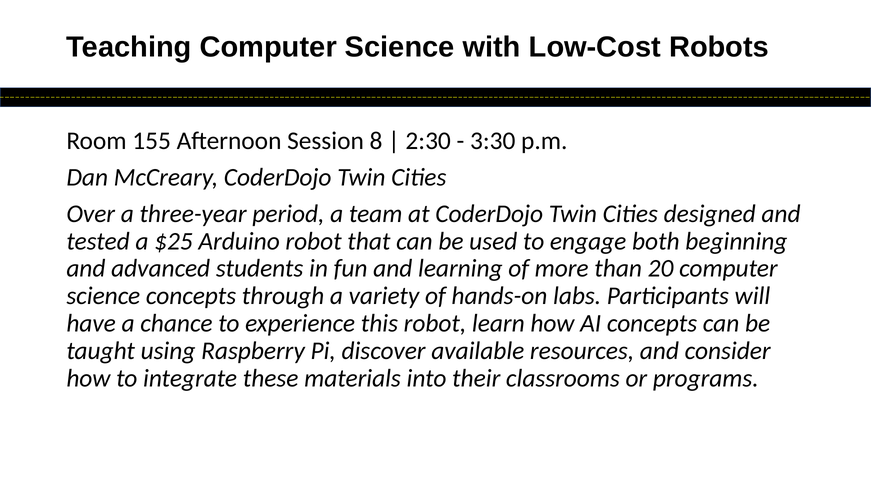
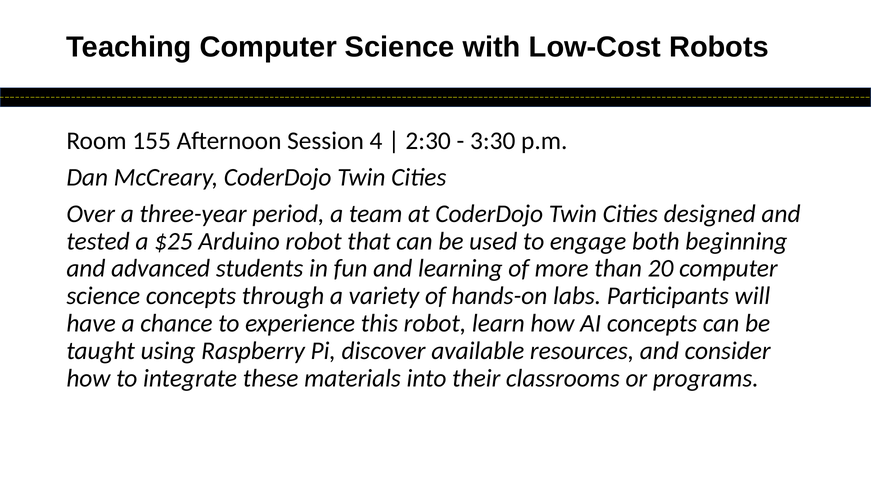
8: 8 -> 4
